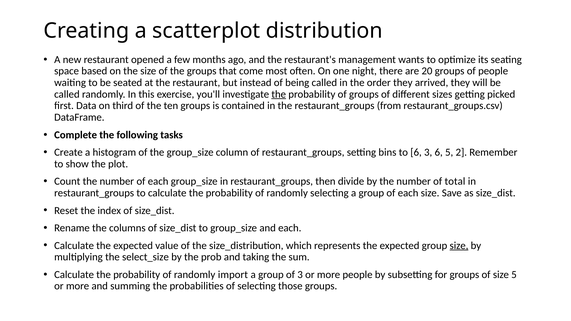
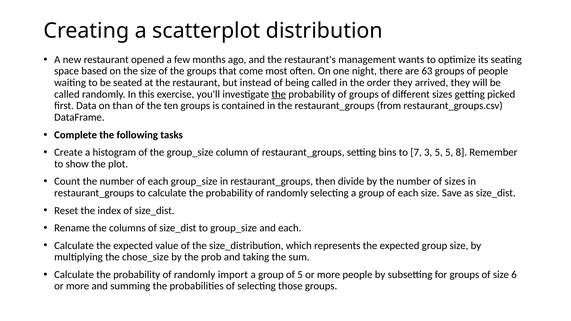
20: 20 -> 63
third: third -> than
to 6: 6 -> 7
3 6: 6 -> 5
2: 2 -> 8
of total: total -> sizes
size at (459, 246) underline: present -> none
select_size: select_size -> chose_size
of 3: 3 -> 5
size 5: 5 -> 6
